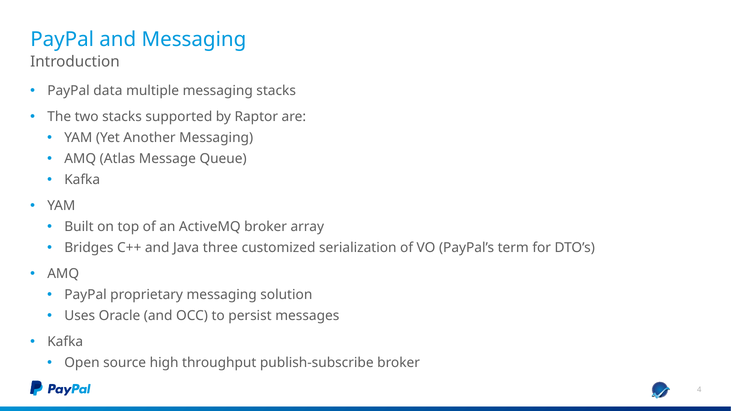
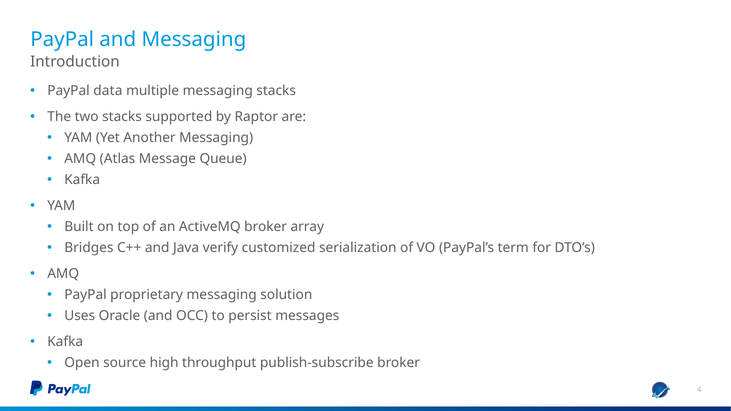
three: three -> verify
